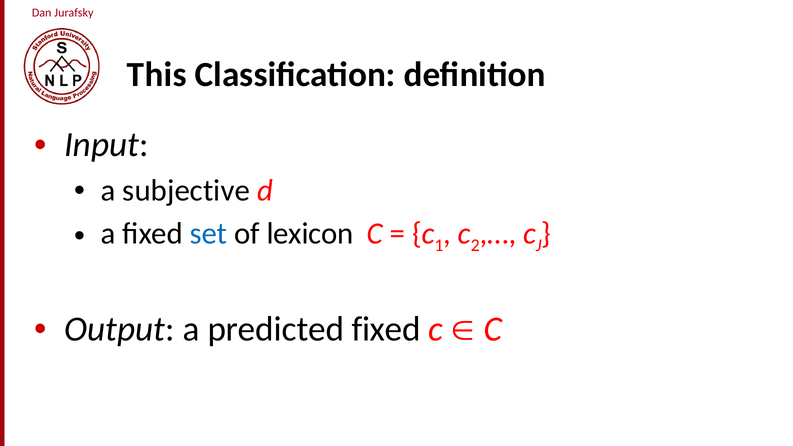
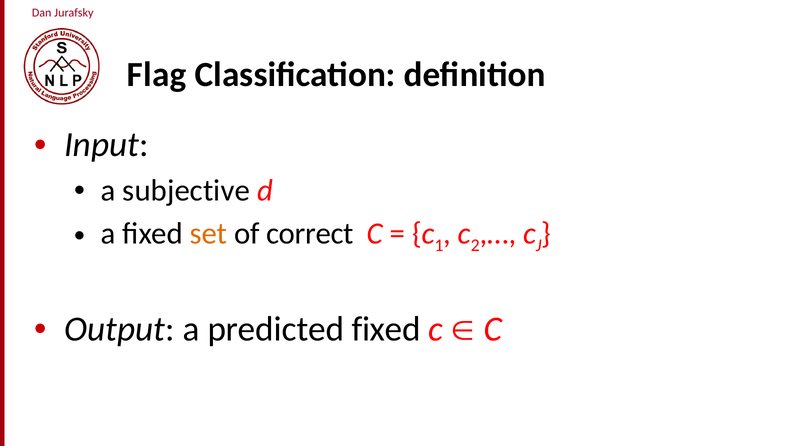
This: This -> Flag
set colour: blue -> orange
lexicon: lexicon -> correct
